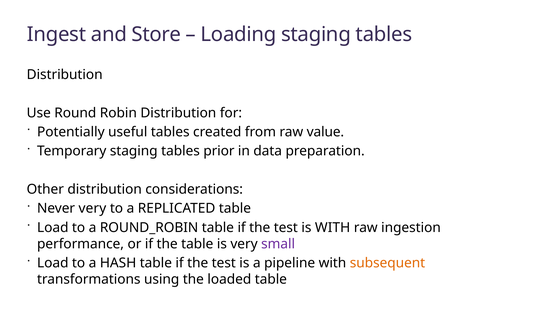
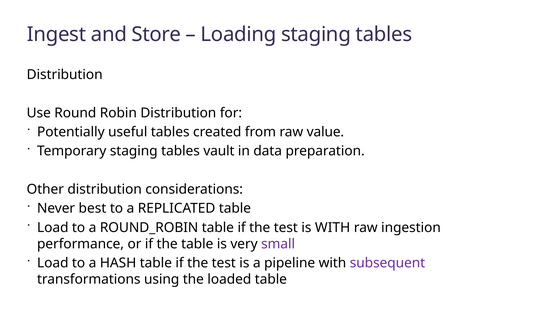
prior: prior -> vault
Never very: very -> best
subsequent colour: orange -> purple
